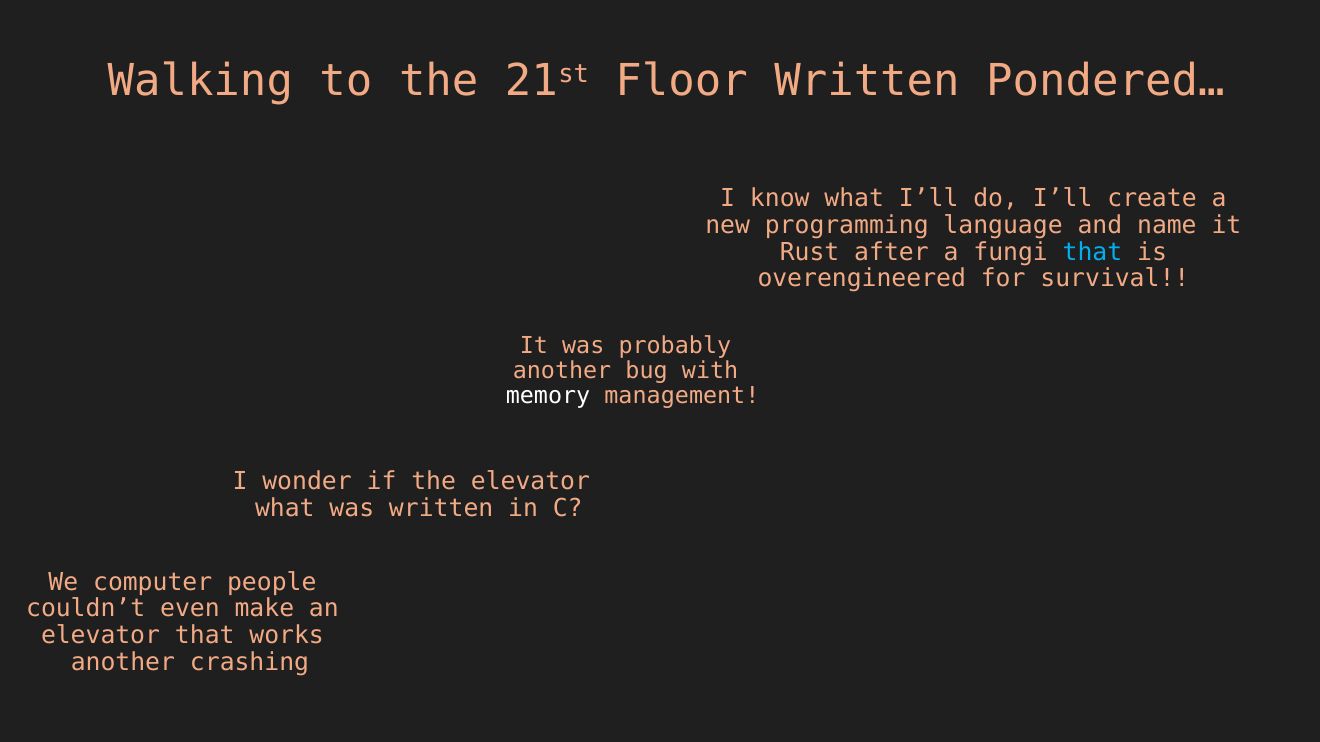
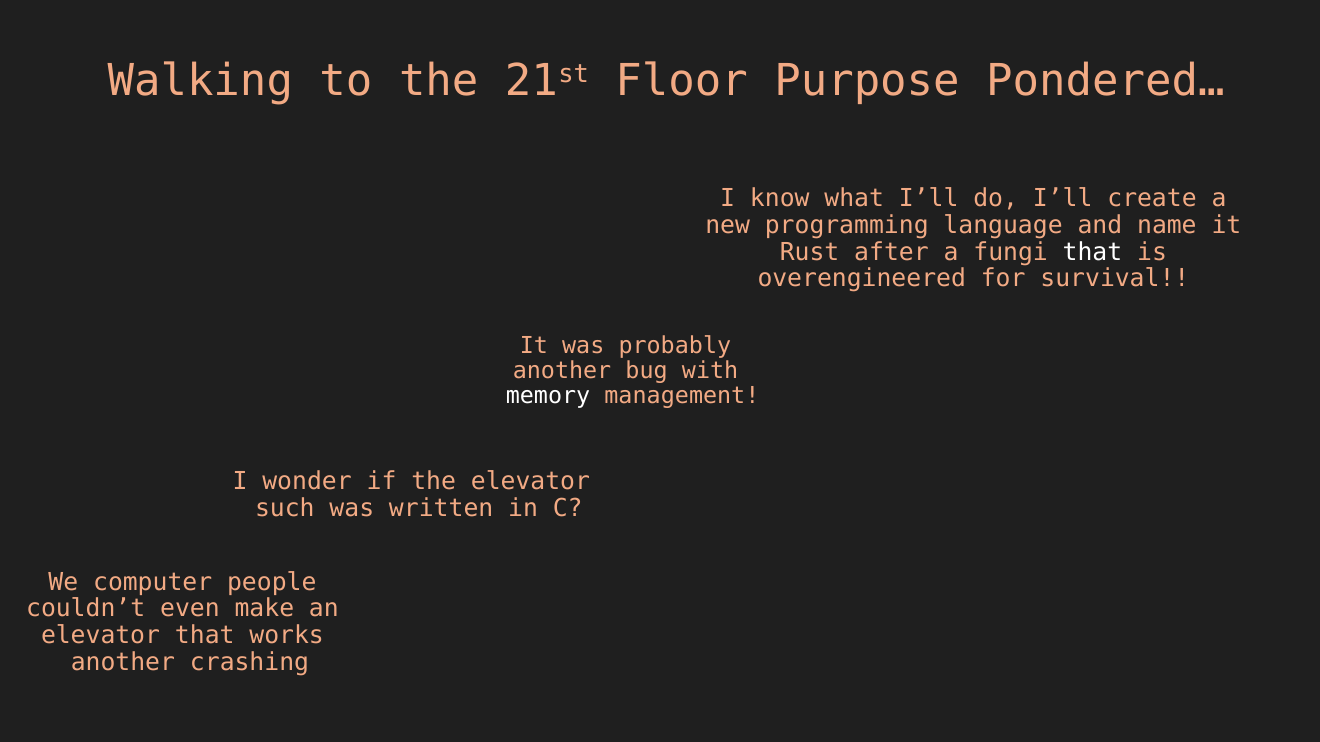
Floor Written: Written -> Purpose
that at (1092, 252) colour: light blue -> white
what at (285, 508): what -> such
